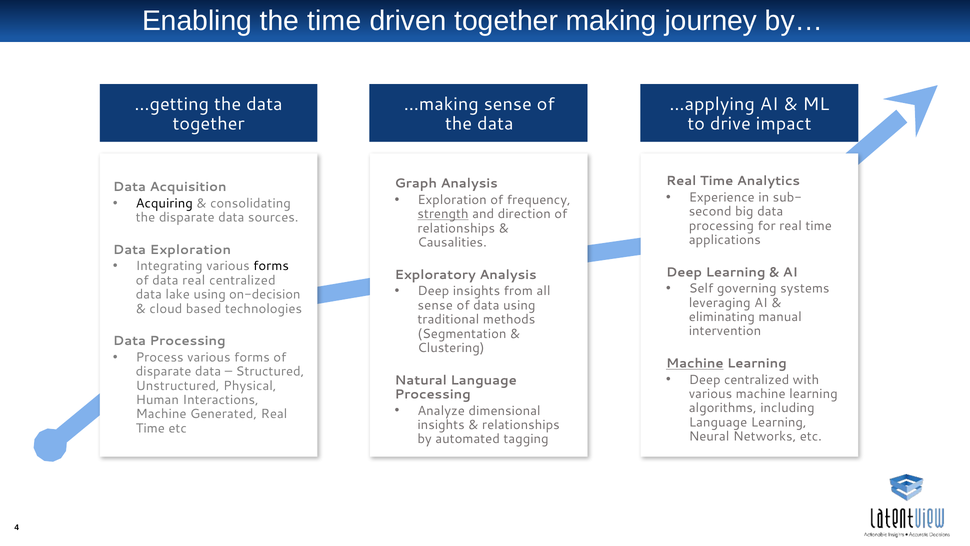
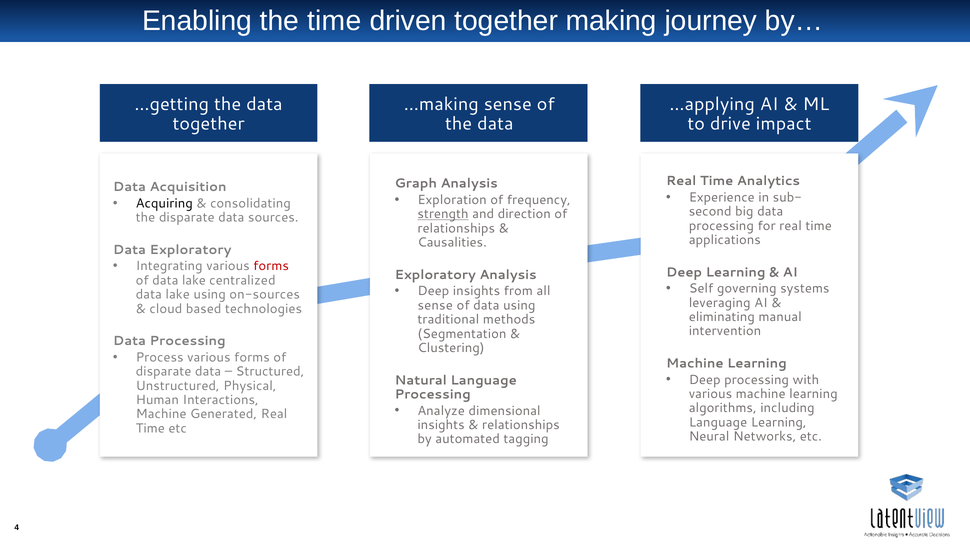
Data Exploration: Exploration -> Exploratory
forms at (271, 266) colour: black -> red
of data real: real -> lake
on-decision: on-decision -> on-sources
Machine at (695, 363) underline: present -> none
Deep centralized: centralized -> processing
